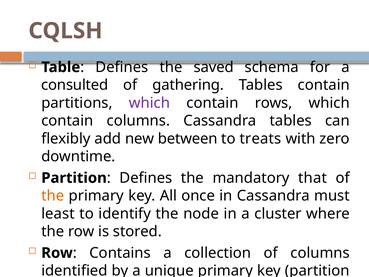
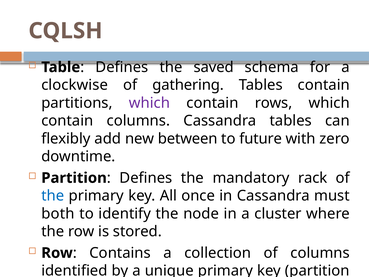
consulted: consulted -> clockwise
treats: treats -> future
that: that -> rack
the at (53, 196) colour: orange -> blue
least: least -> both
